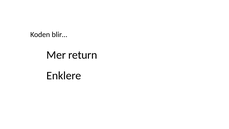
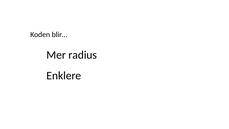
return: return -> radius
